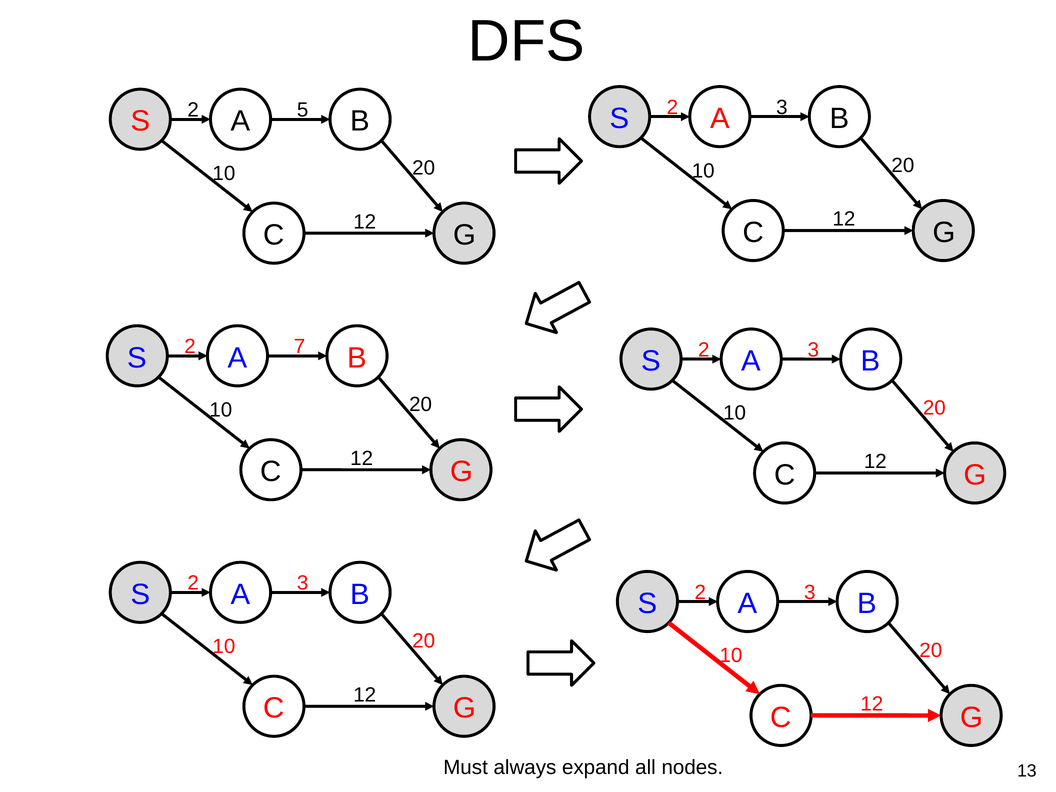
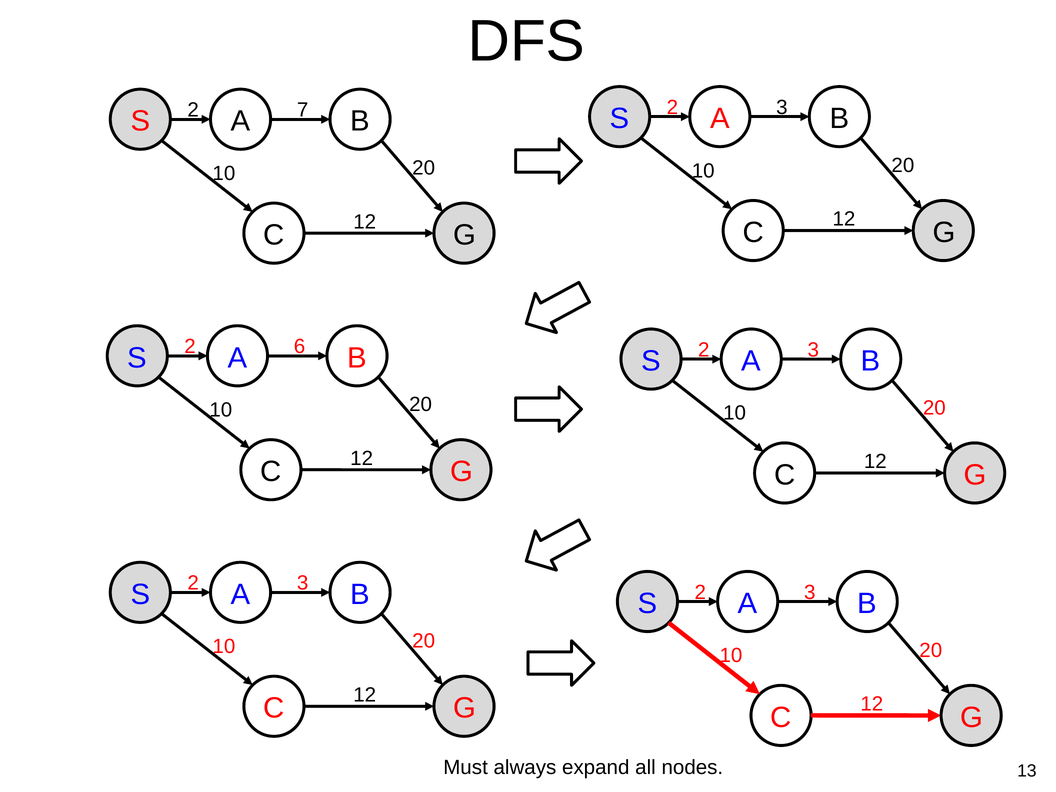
5: 5 -> 7
7: 7 -> 6
